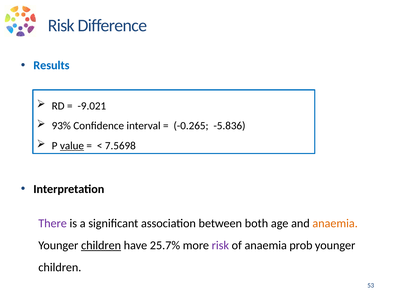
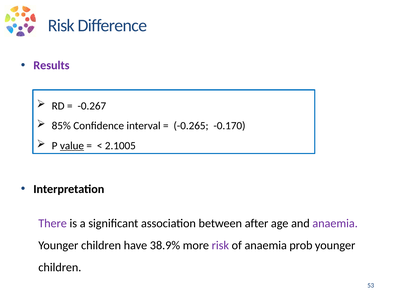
Results colour: blue -> purple
-9.021: -9.021 -> -0.267
93%: 93% -> 85%
-5.836: -5.836 -> -0.170
7.5698: 7.5698 -> 2.1005
both: both -> after
anaemia at (335, 223) colour: orange -> purple
children at (101, 245) underline: present -> none
25.7%: 25.7% -> 38.9%
